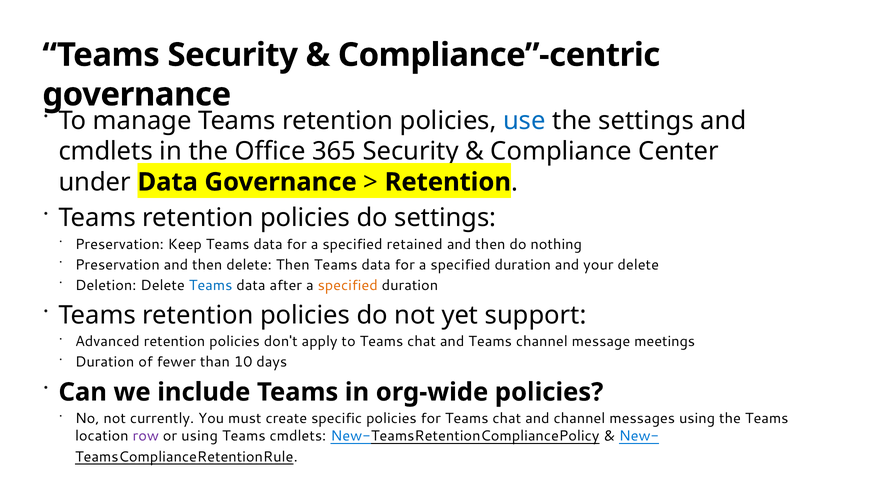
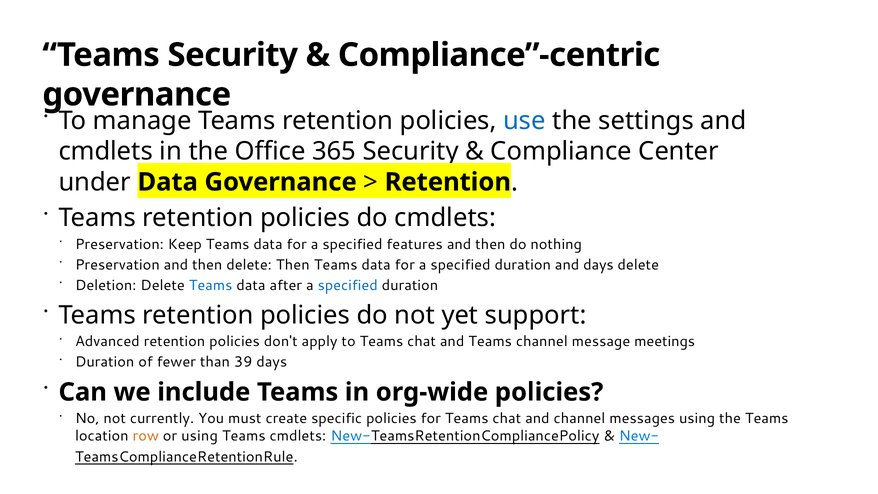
do settings: settings -> cmdlets
retained: retained -> features
and your: your -> days
specified at (348, 285) colour: orange -> blue
10: 10 -> 39
row colour: purple -> orange
